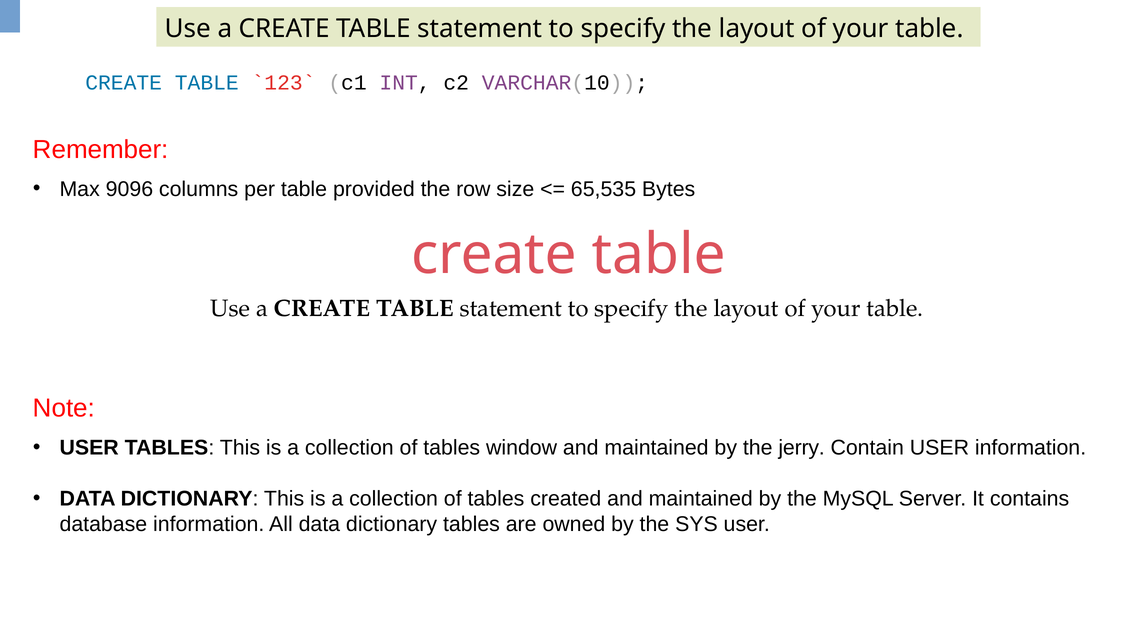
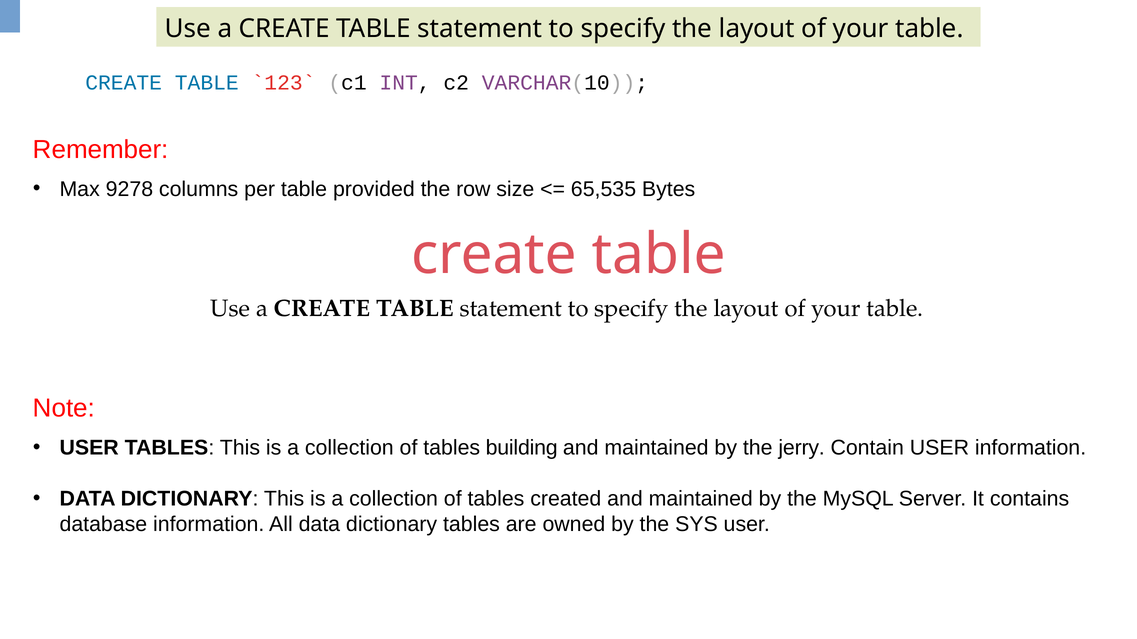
9096: 9096 -> 9278
window: window -> building
